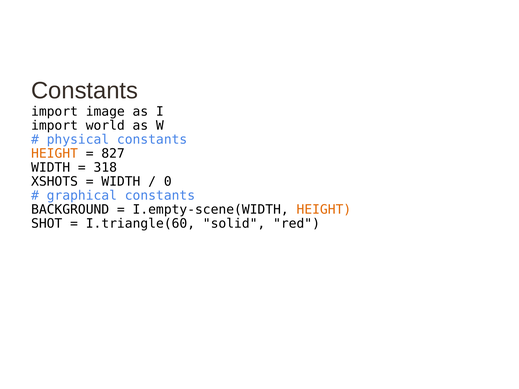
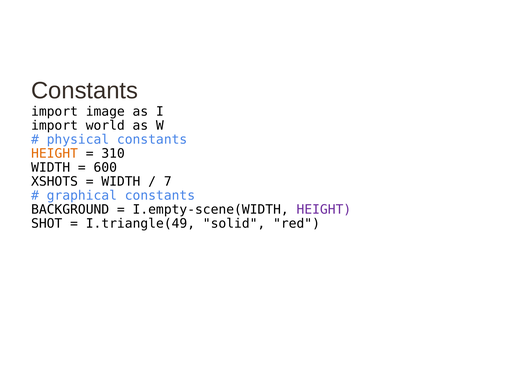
827: 827 -> 310
318: 318 -> 600
0: 0 -> 7
HEIGHT at (324, 210) colour: orange -> purple
I.triangle(60: I.triangle(60 -> I.triangle(49
